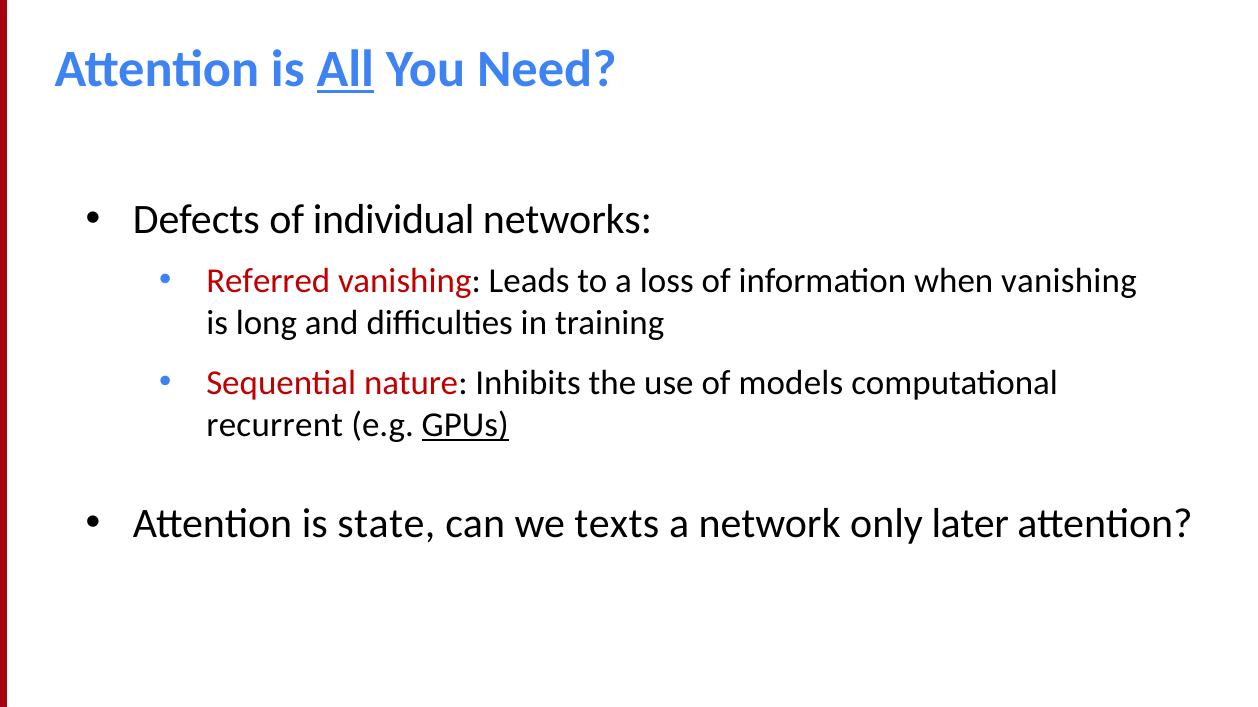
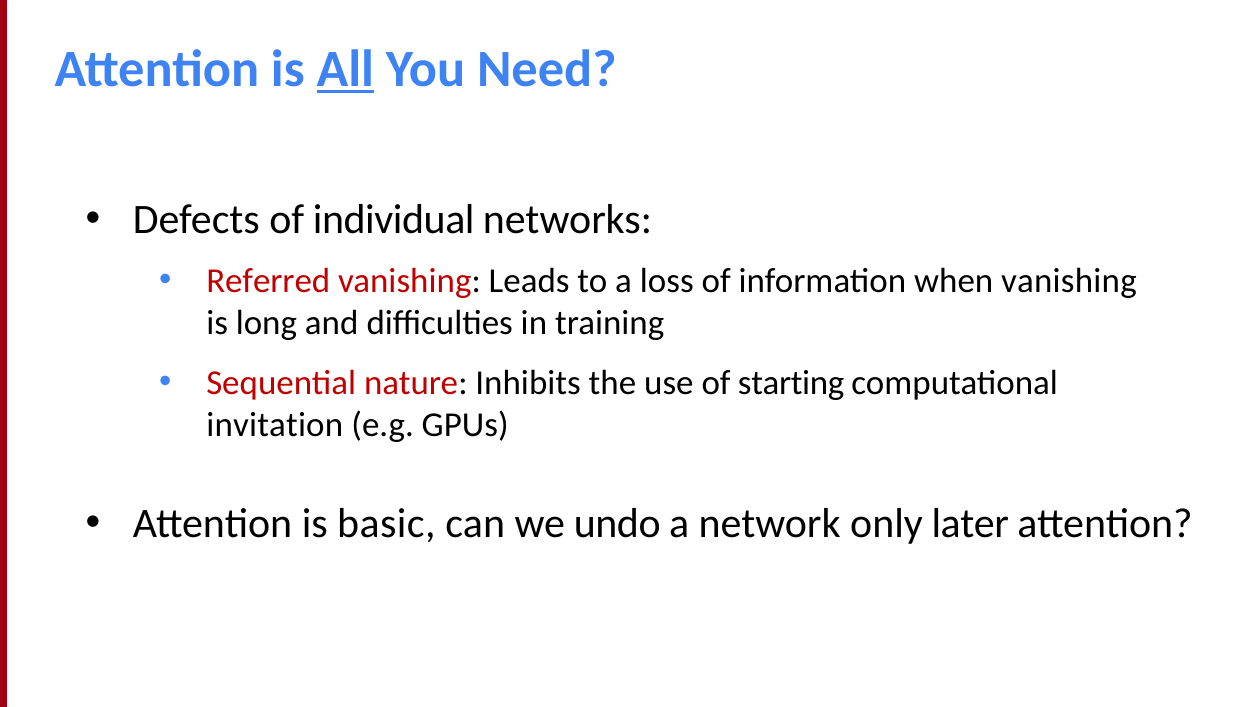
models: models -> starting
recurrent: recurrent -> invitation
GPUs underline: present -> none
state: state -> basic
texts: texts -> undo
